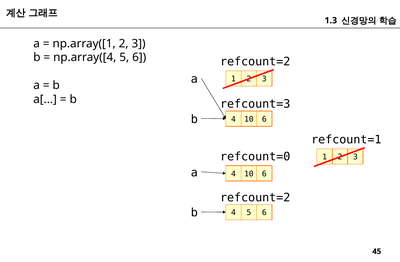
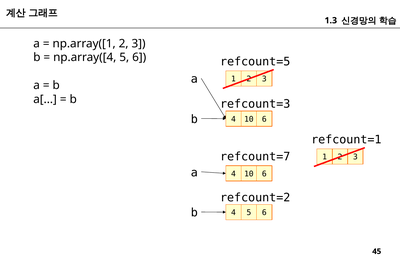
refcount=2 at (255, 62): refcount=2 -> refcount=5
refcount=0: refcount=0 -> refcount=7
